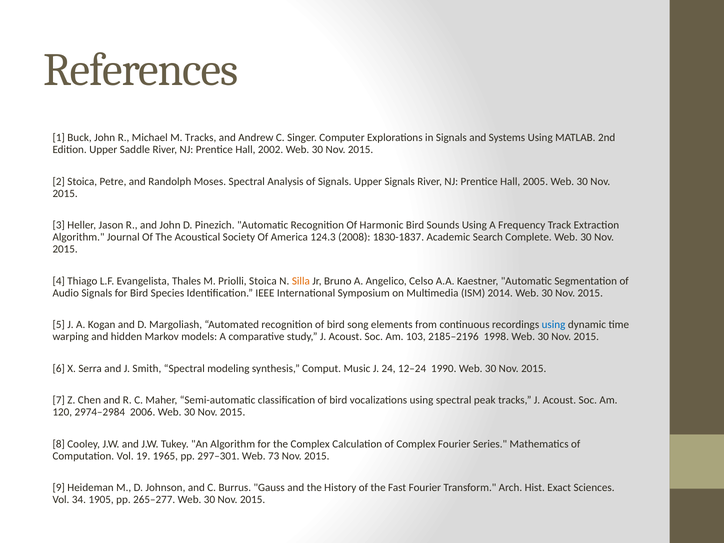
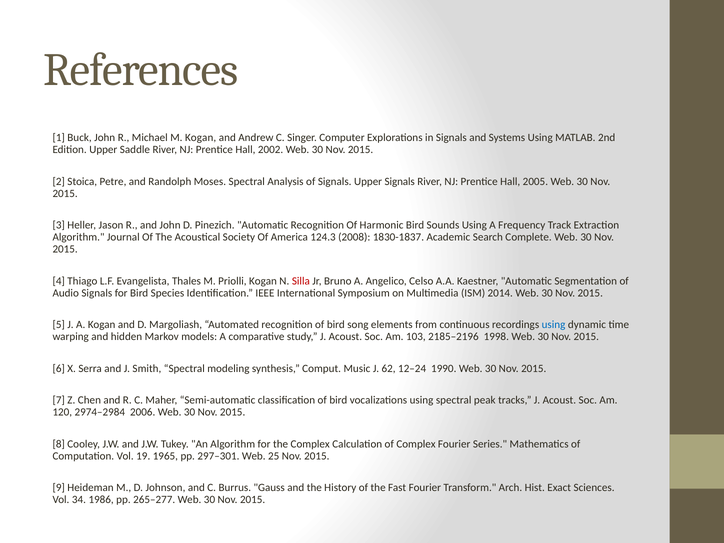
M Tracks: Tracks -> Kogan
Priolli Stoica: Stoica -> Kogan
Silla colour: orange -> red
24: 24 -> 62
73: 73 -> 25
1905: 1905 -> 1986
